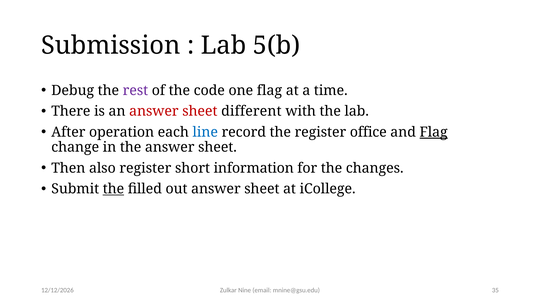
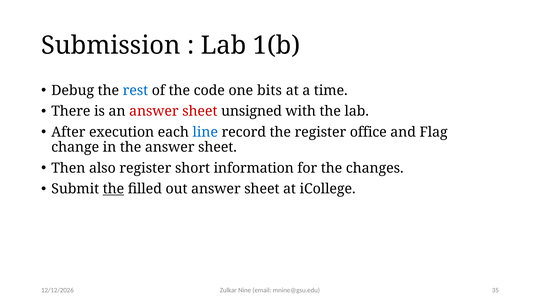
5(b: 5(b -> 1(b
rest colour: purple -> blue
one flag: flag -> bits
different: different -> unsigned
operation: operation -> execution
Flag at (434, 132) underline: present -> none
